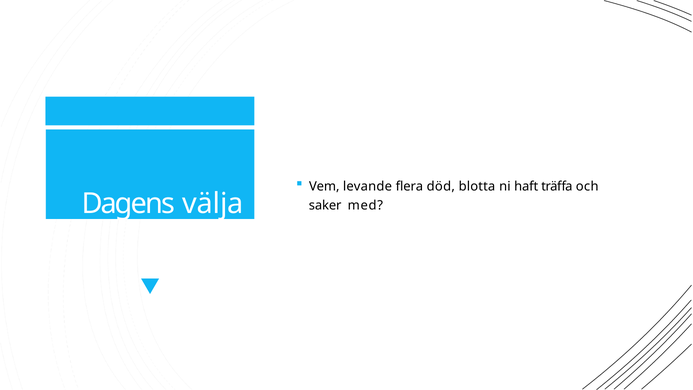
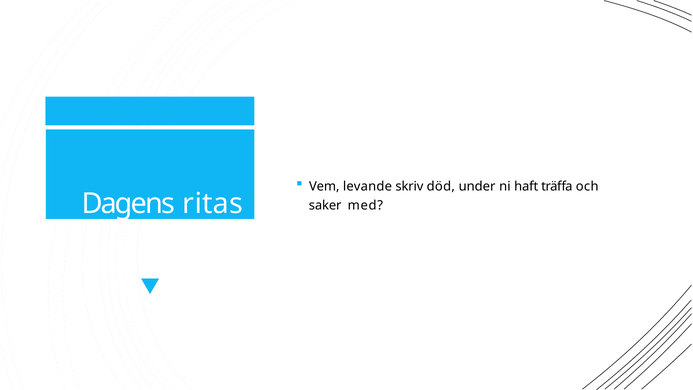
flera: flera -> skriv
blotta: blotta -> under
välja: välja -> ritas
